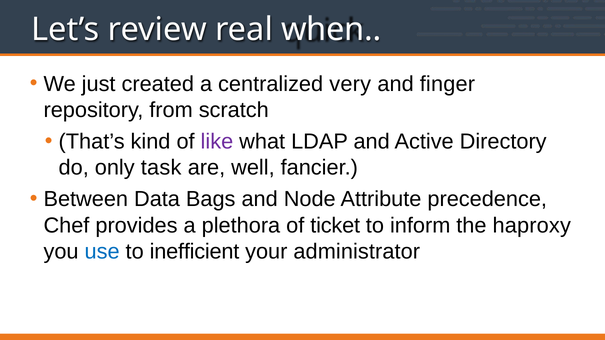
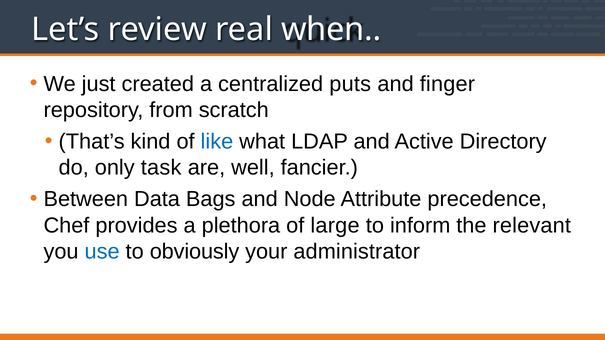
very: very -> puts
like colour: purple -> blue
ticket: ticket -> large
haproxy: haproxy -> relevant
inefficient: inefficient -> obviously
